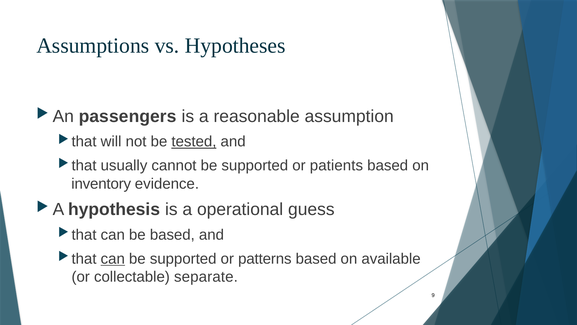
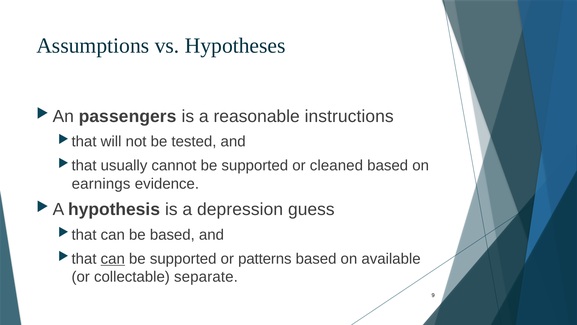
assumption: assumption -> instructions
tested underline: present -> none
patients: patients -> cleaned
inventory: inventory -> earnings
operational: operational -> depression
